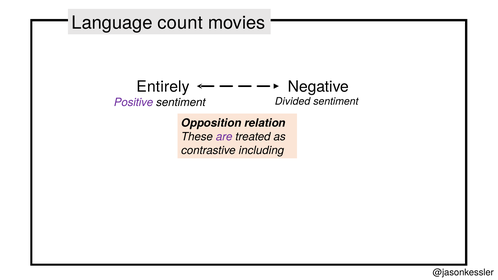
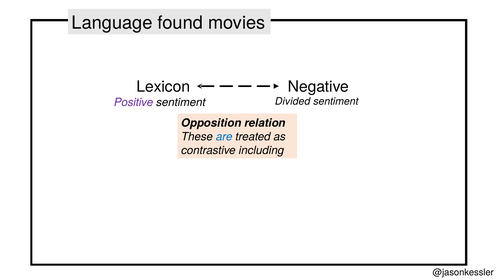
count: count -> found
Entirely: Entirely -> Lexicon
are colour: purple -> blue
